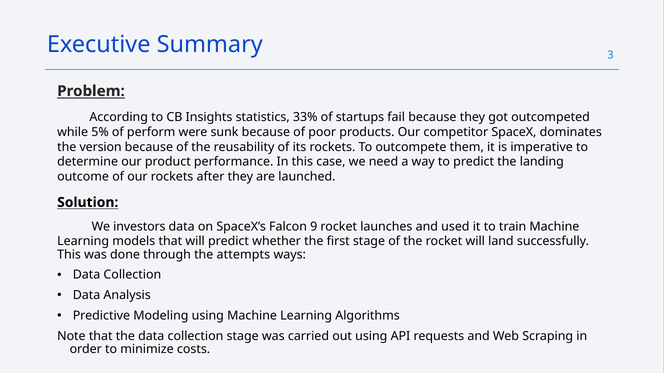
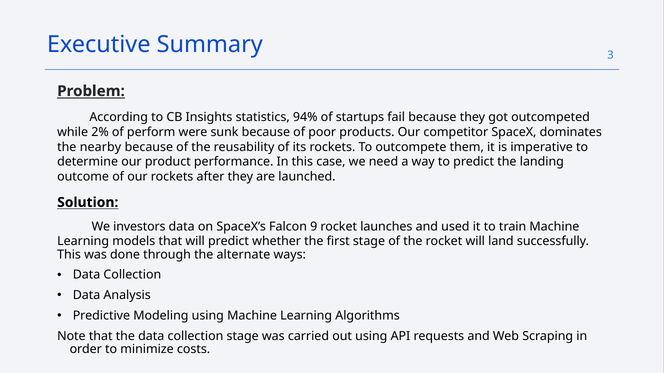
33%: 33% -> 94%
5%: 5% -> 2%
version: version -> nearby
attempts: attempts -> alternate
